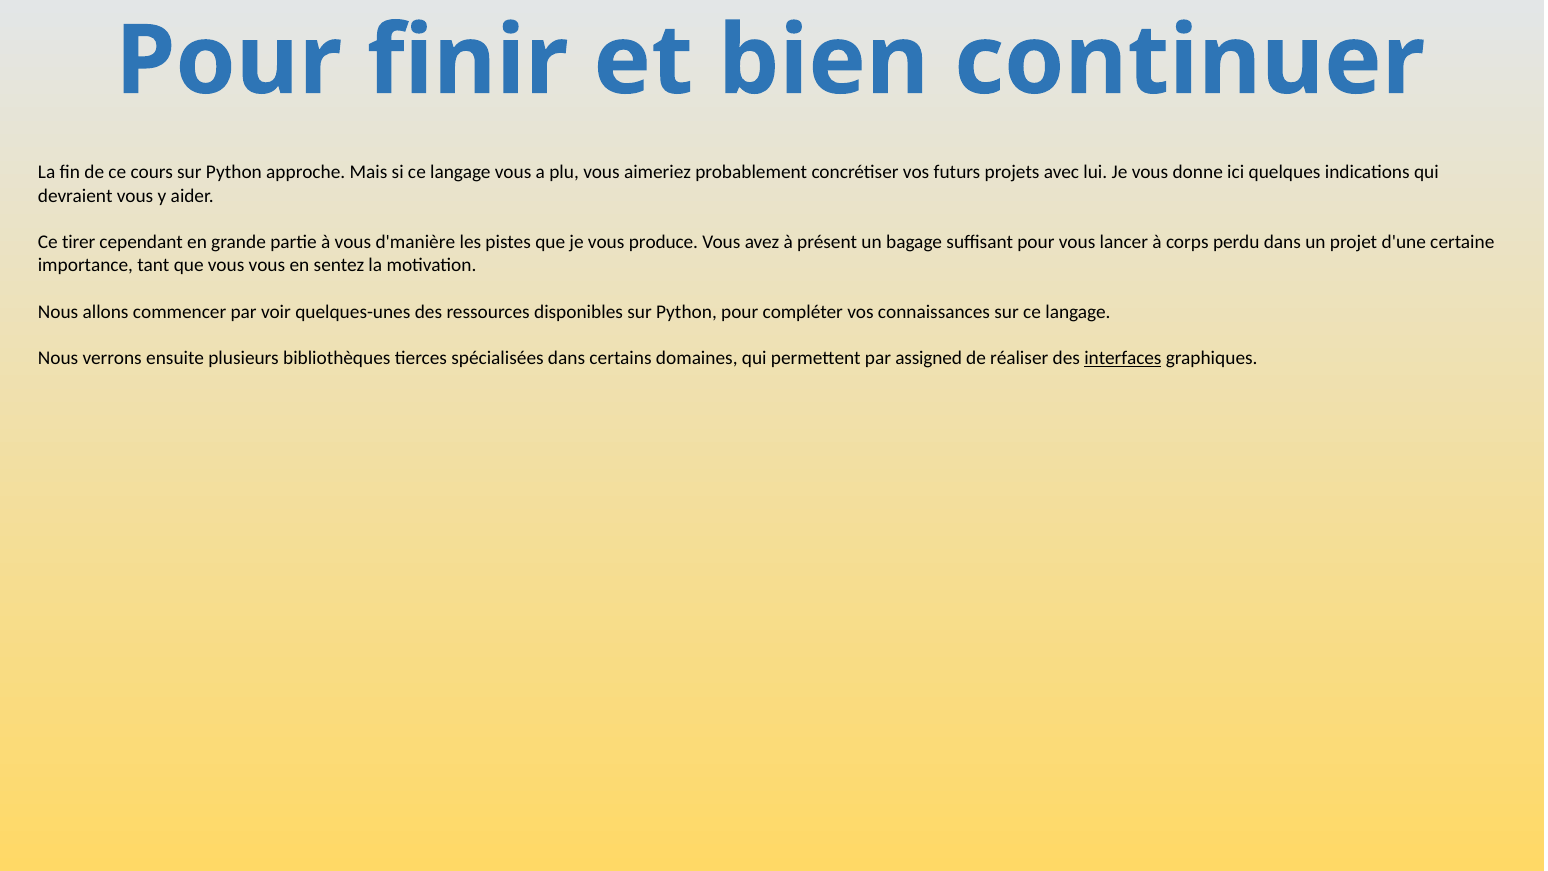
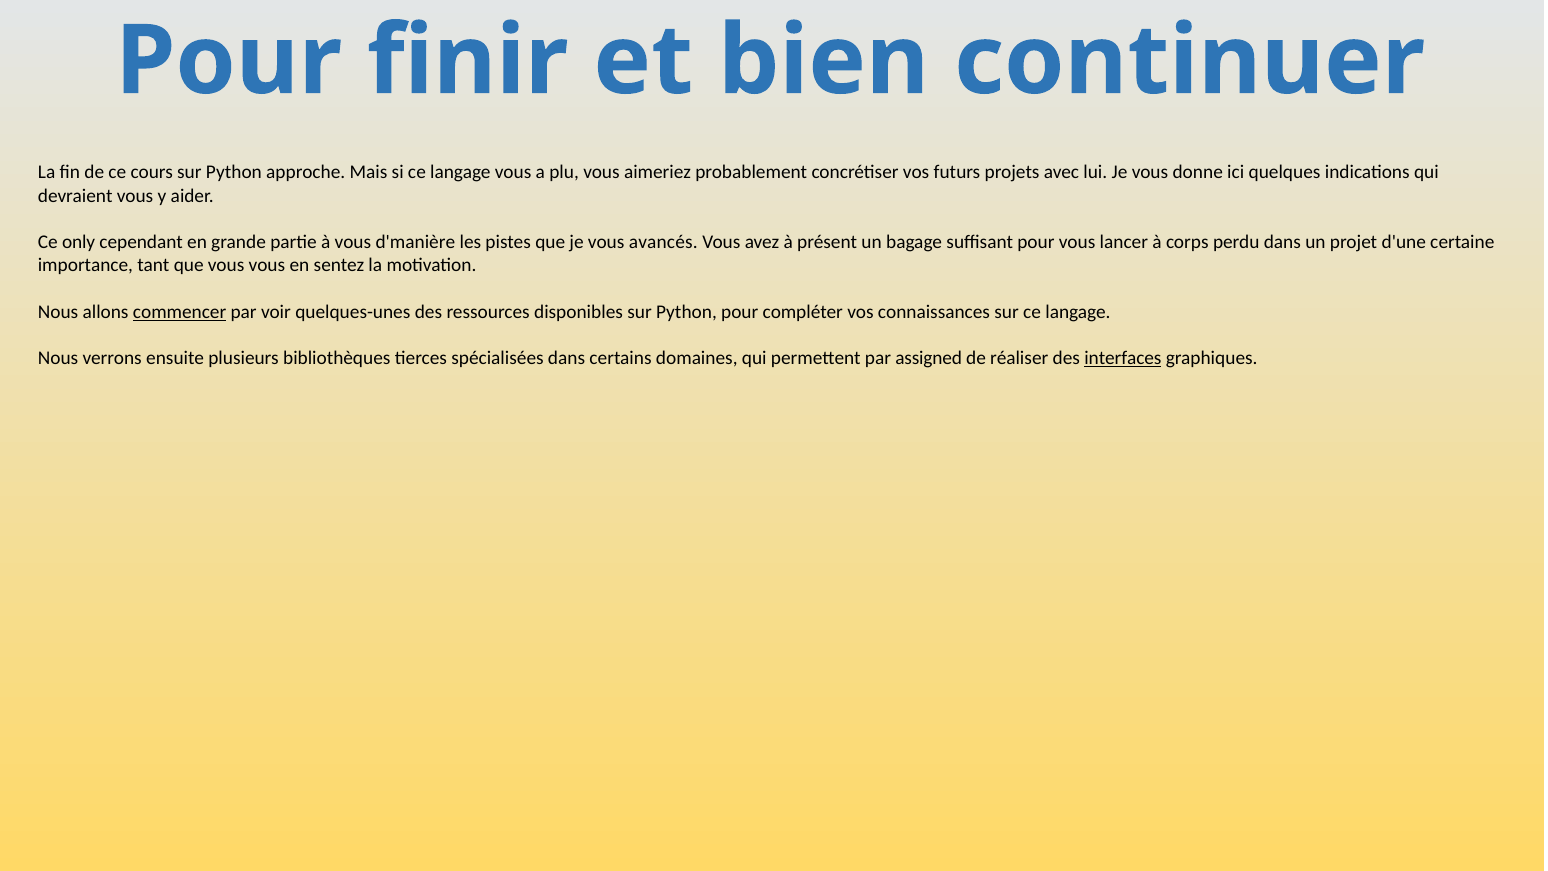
tirer: tirer -> only
produce: produce -> avancés
commencer underline: none -> present
